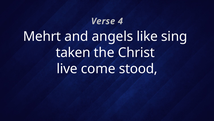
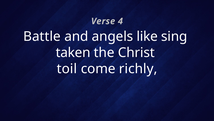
Mehrt: Mehrt -> Battle
live: live -> toil
stood: stood -> richly
